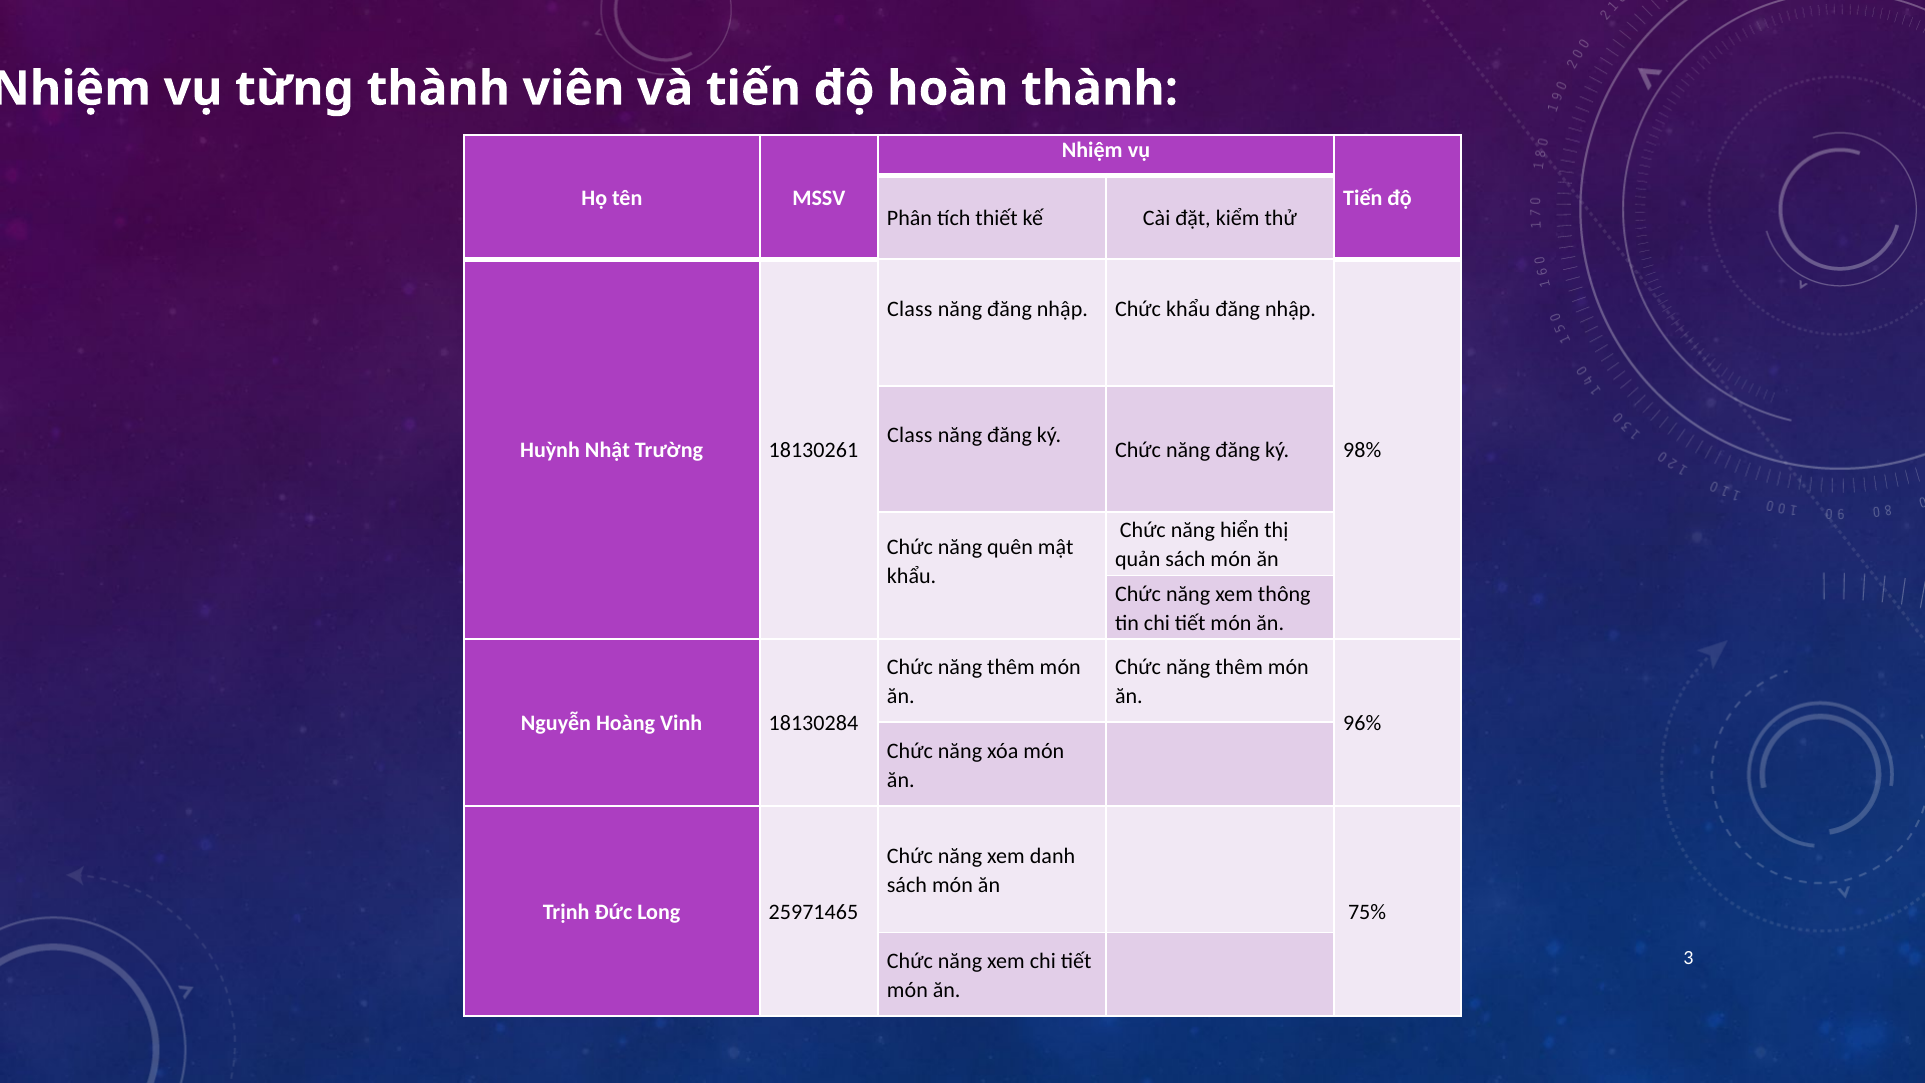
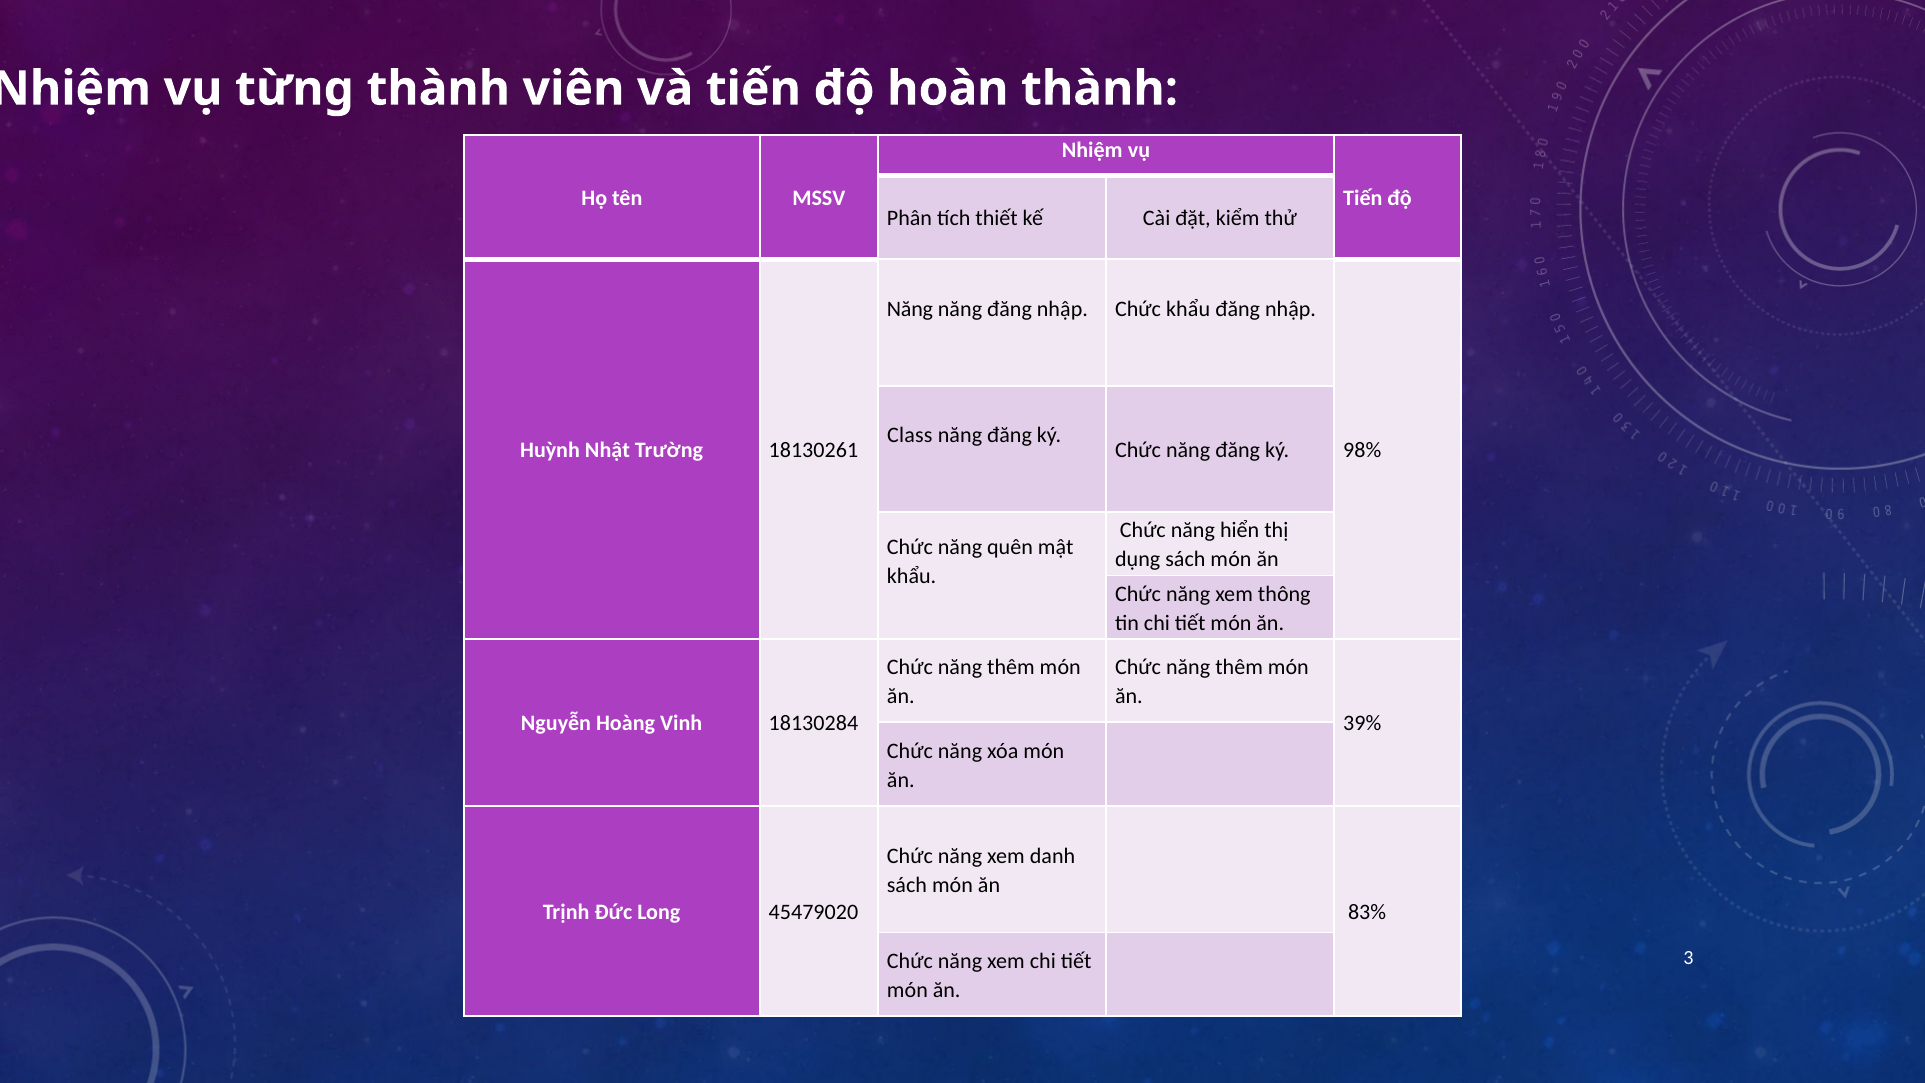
Class at (910, 309): Class -> Năng
quản: quản -> dụng
96%: 96% -> 39%
25971465: 25971465 -> 45479020
75%: 75% -> 83%
